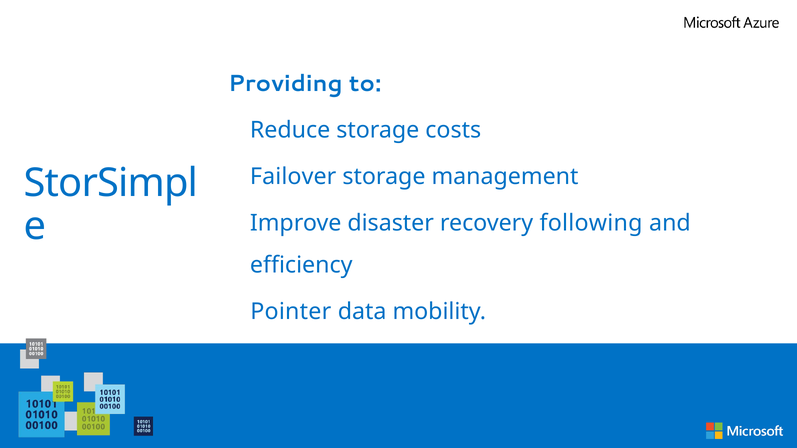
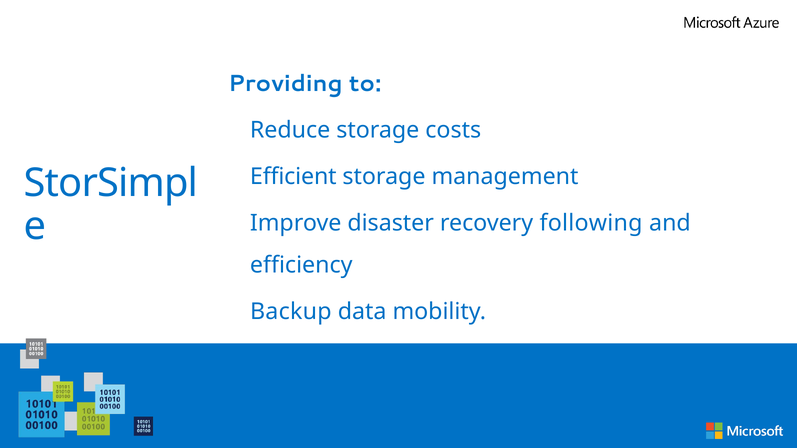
Failover: Failover -> Efficient
Pointer: Pointer -> Backup
